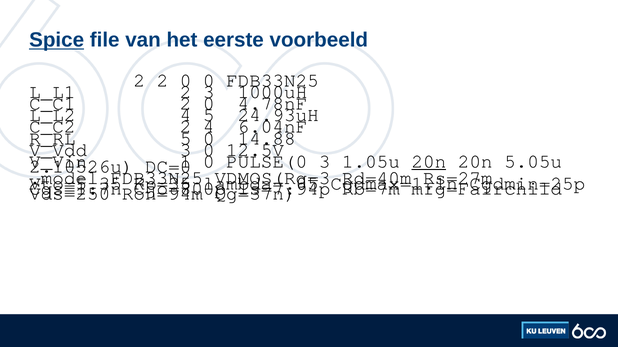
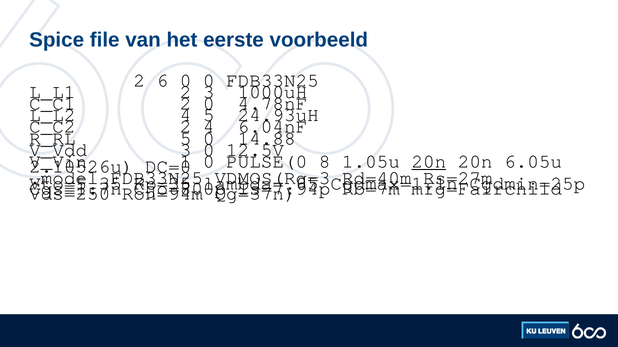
Spice underline: present -> none
2 2: 2 -> 6
3 at (325, 162): 3 -> 8
5.05u: 5.05u -> 6.05u
